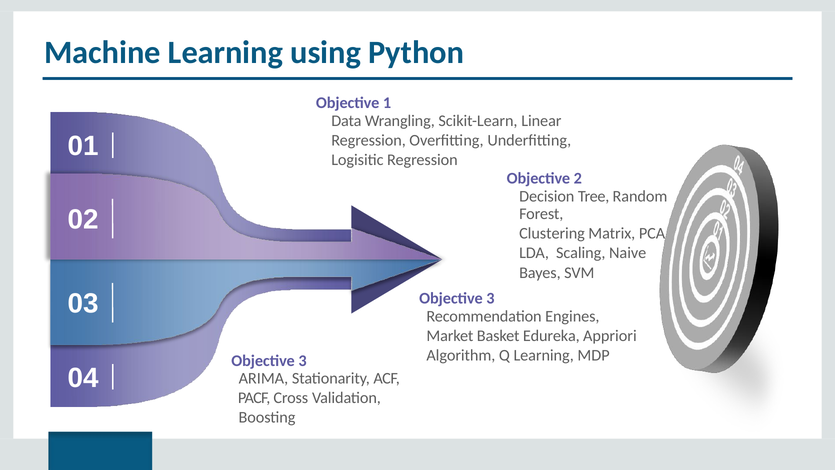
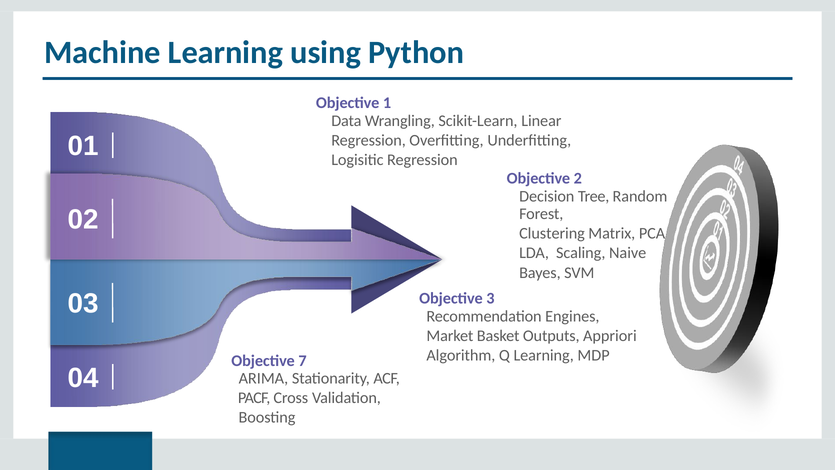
Edureka: Edureka -> Outputs
3 at (303, 361): 3 -> 7
